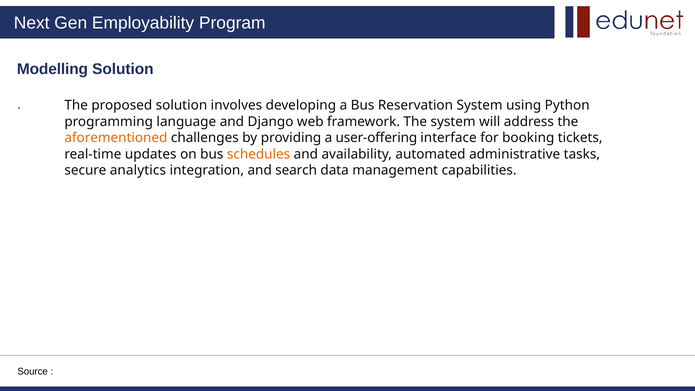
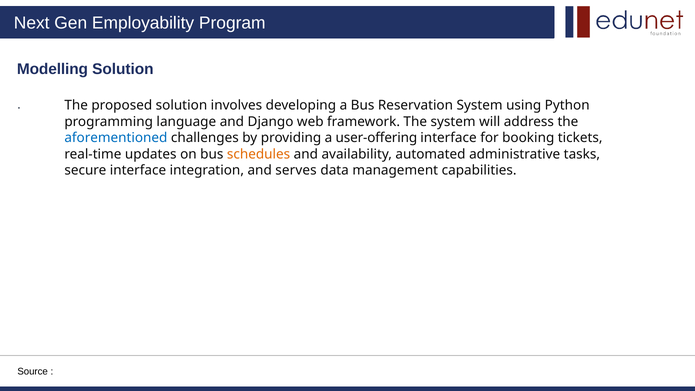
aforementioned colour: orange -> blue
secure analytics: analytics -> interface
search: search -> serves
